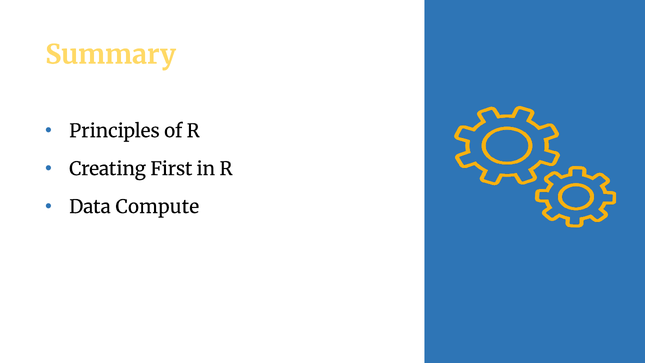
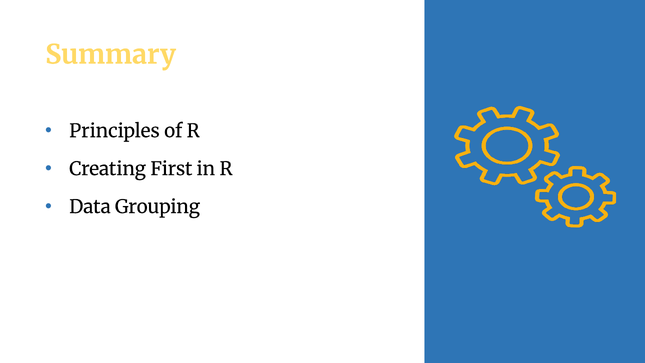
Compute: Compute -> Grouping
